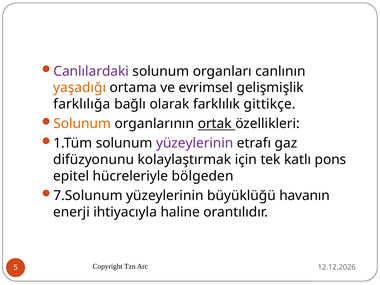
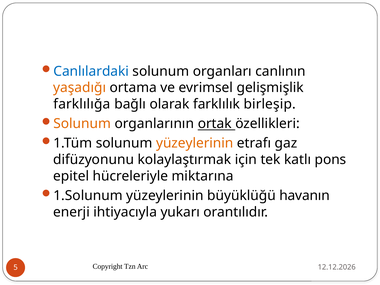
Canlılardaki colour: purple -> blue
gittikçe: gittikçe -> birleşip
yüzeylerinin at (195, 143) colour: purple -> orange
bölgeden: bölgeden -> miktarına
7.Solunum: 7.Solunum -> 1.Solunum
haline: haline -> yukarı
